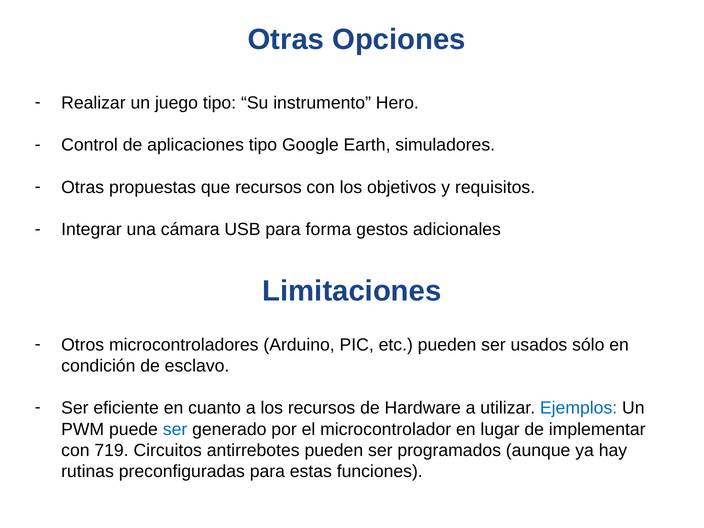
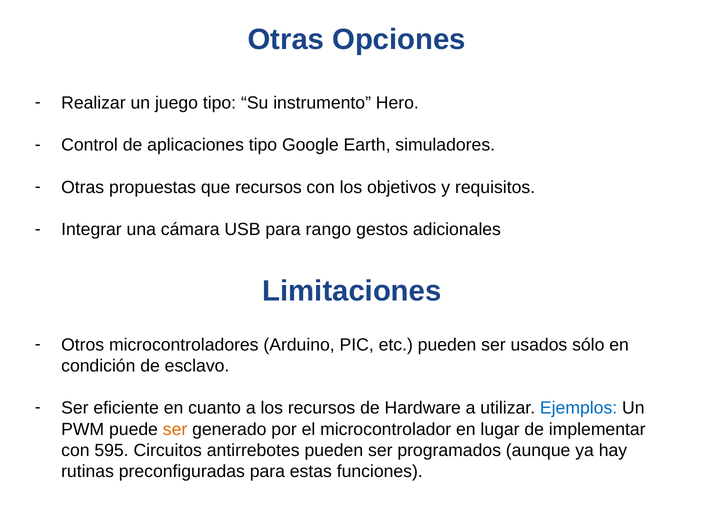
forma: forma -> rango
ser at (175, 429) colour: blue -> orange
719: 719 -> 595
